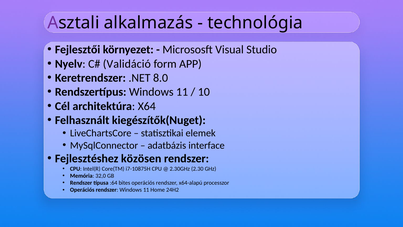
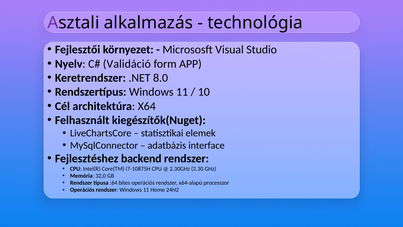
közösen: közösen -> backend
